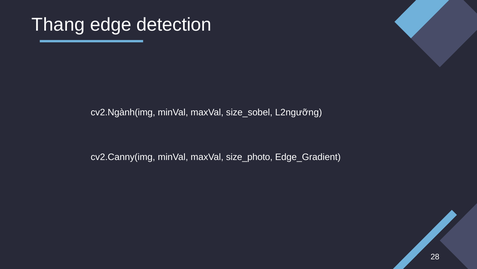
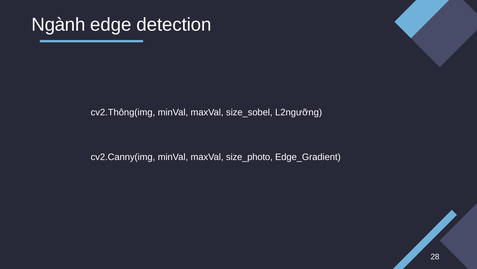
Thang: Thang -> Ngành
cv2.Ngành(img: cv2.Ngành(img -> cv2.Thông(img
